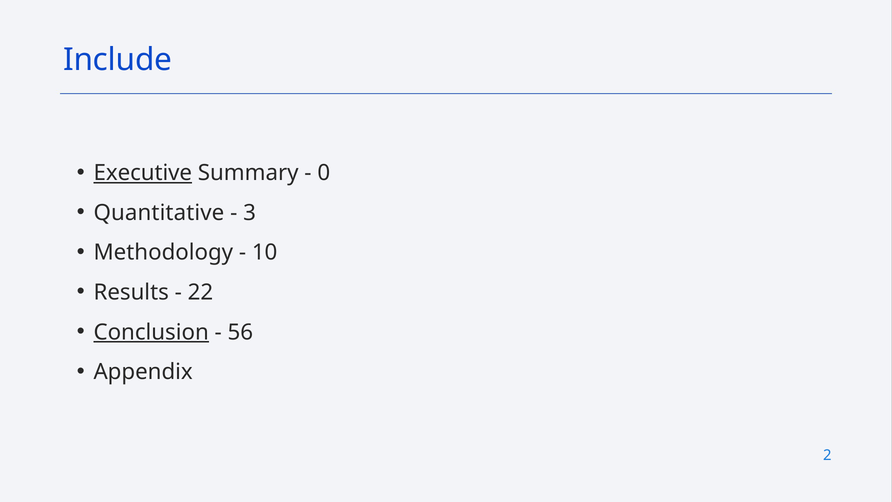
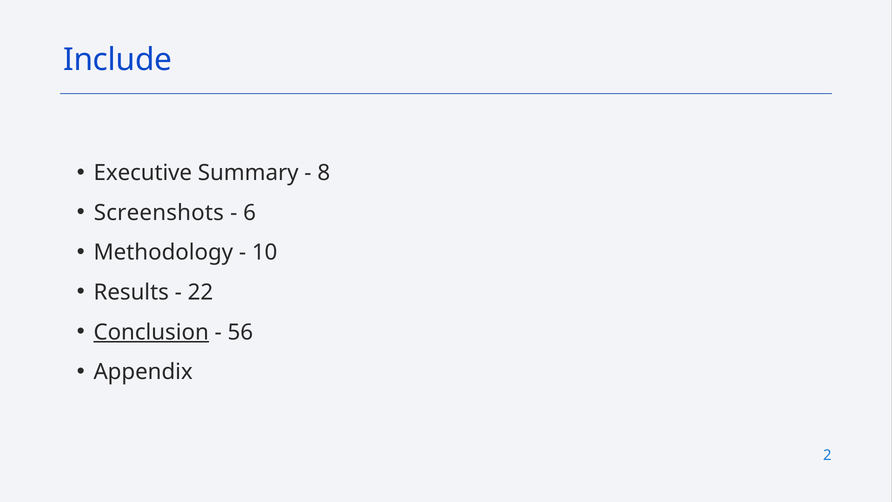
Executive underline: present -> none
0: 0 -> 8
Quantitative: Quantitative -> Screenshots
3: 3 -> 6
